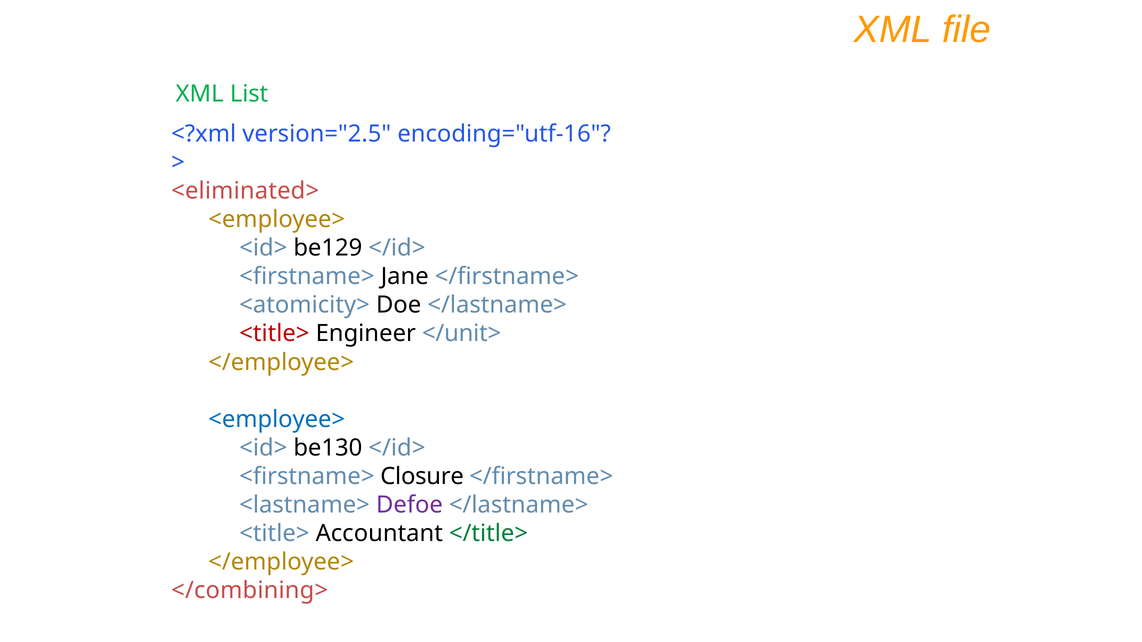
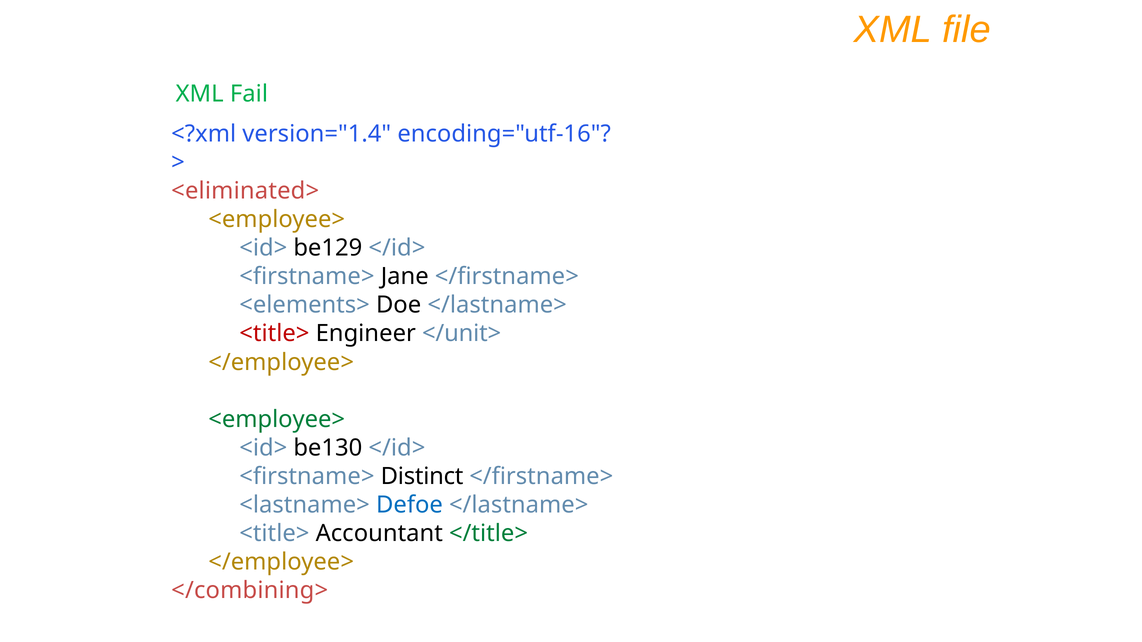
List: List -> Fail
version="2.5: version="2.5 -> version="1.4
<atomicity>: <atomicity> -> <elements>
<employee> at (277, 420) colour: blue -> green
Closure: Closure -> Distinct
Defoe colour: purple -> blue
